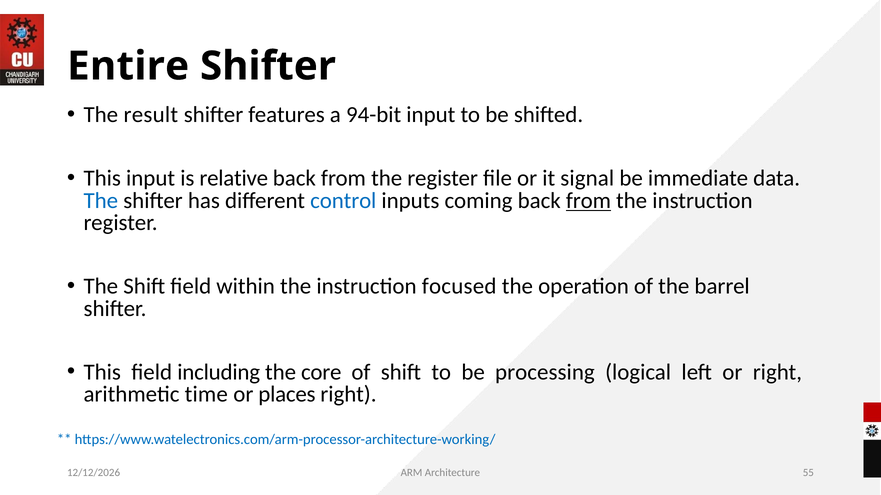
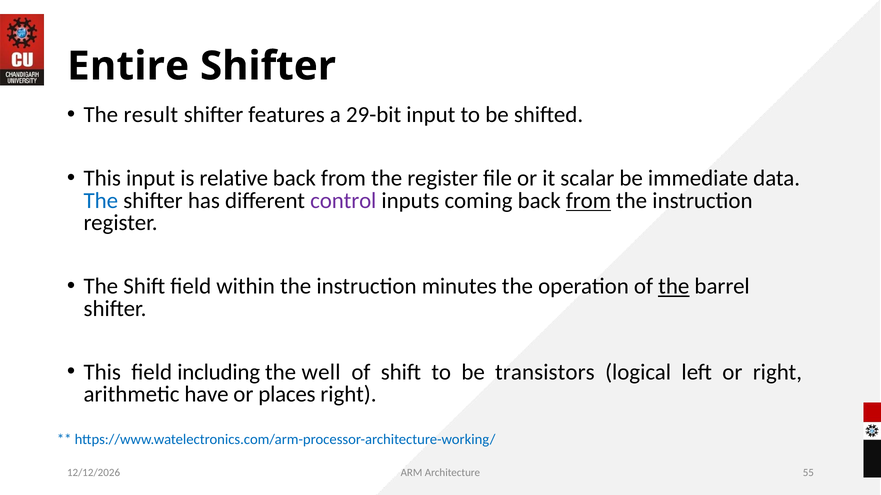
94-bit: 94-bit -> 29-bit
signal: signal -> scalar
control colour: blue -> purple
focused: focused -> minutes
the at (674, 287) underline: none -> present
core: core -> well
processing: processing -> transistors
time: time -> have
